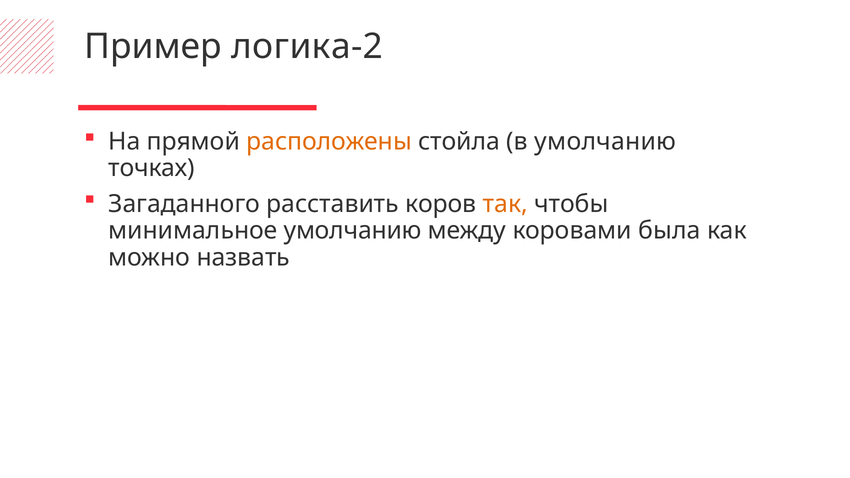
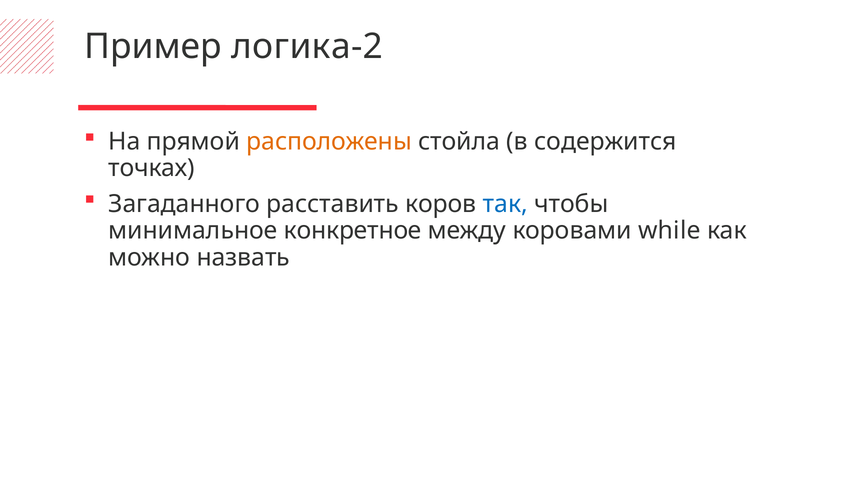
в умолчанию: умолчанию -> содержится
так colour: orange -> blue
минимальное умолчанию: умолчанию -> конкретное
была: была -> while
